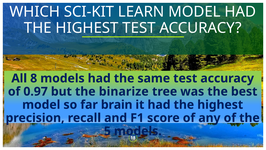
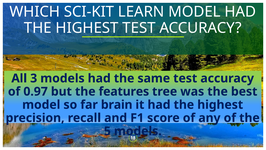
8: 8 -> 3
binarize: binarize -> features
